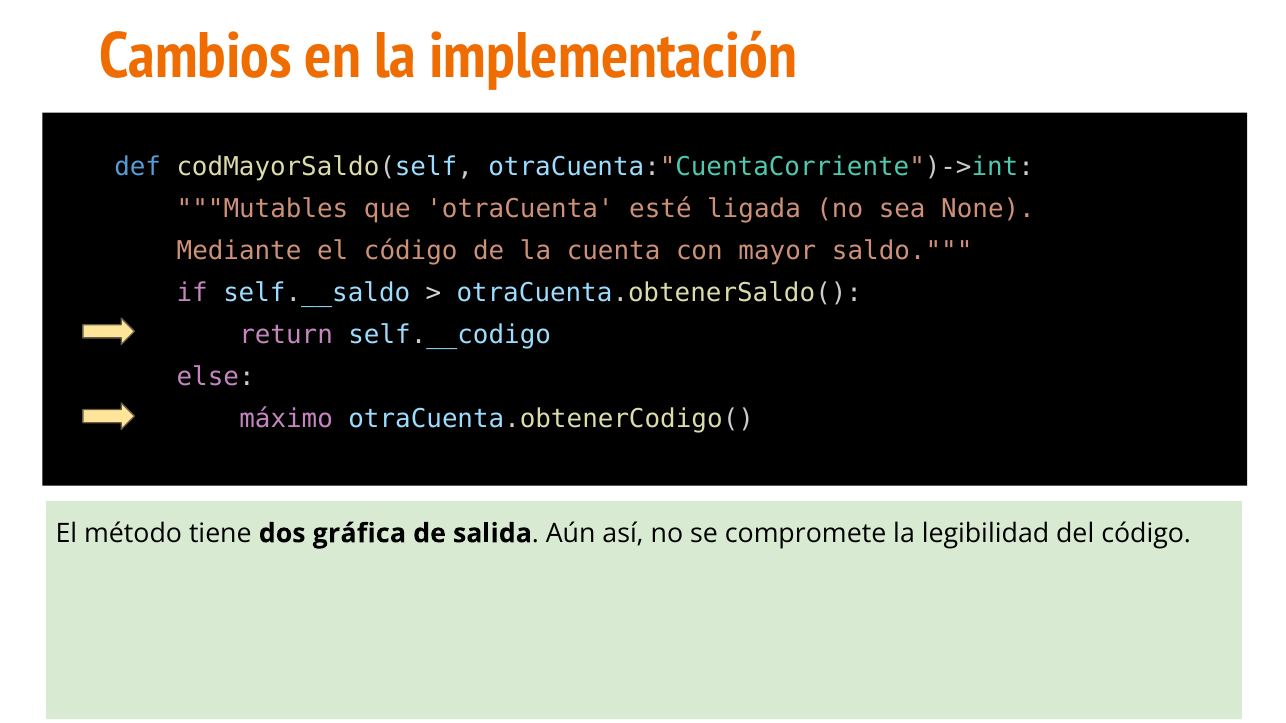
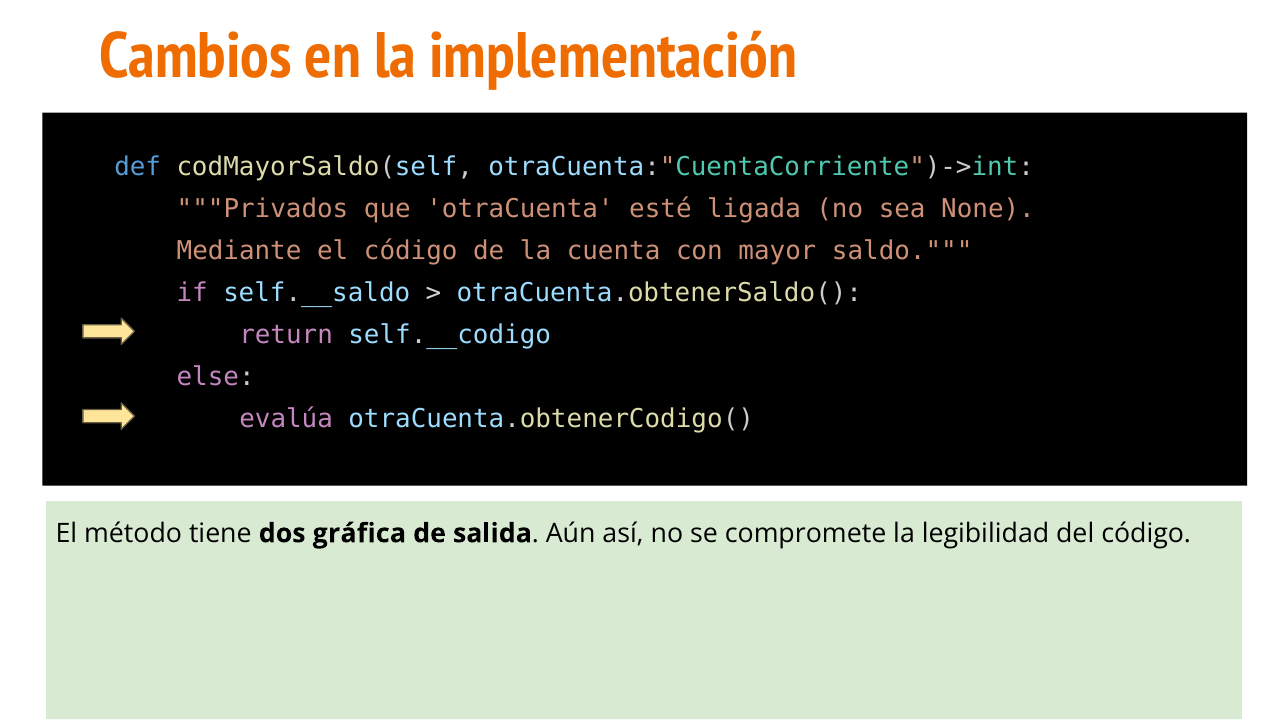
Mutables: Mutables -> Privados
máximo: máximo -> evalúa
